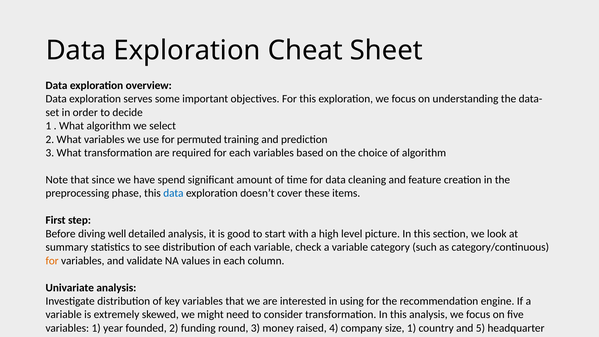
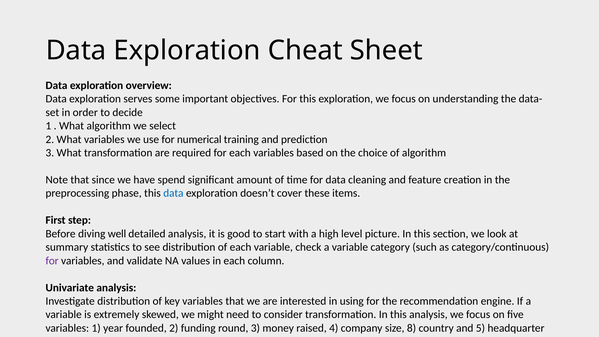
for permuted: permuted -> numerical
for at (52, 261) colour: orange -> purple
size 1: 1 -> 8
